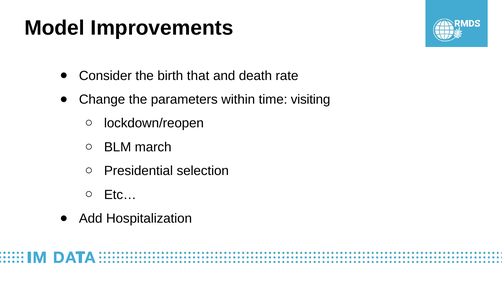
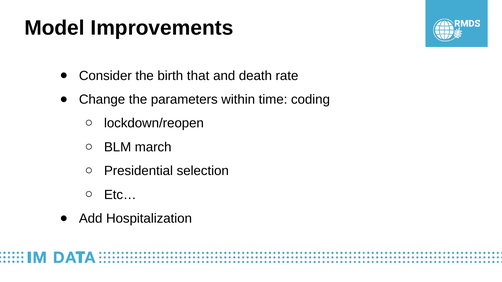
visiting: visiting -> coding
